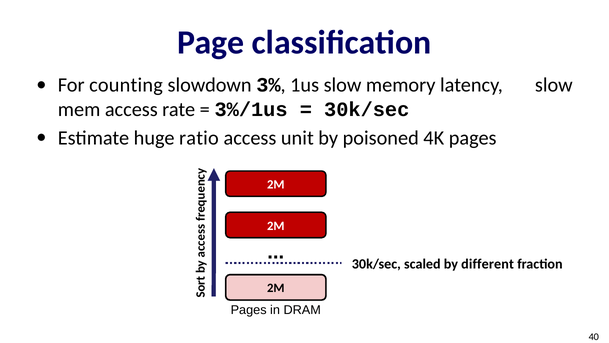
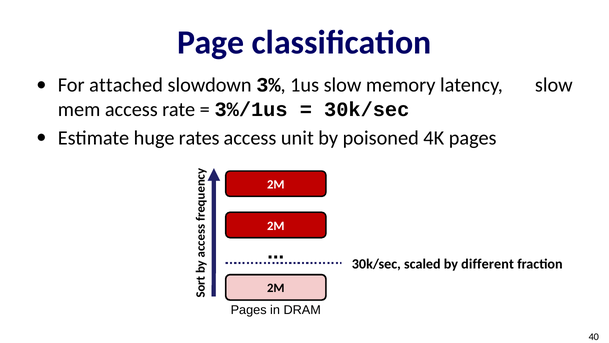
counting: counting -> attached
ratio: ratio -> rates
